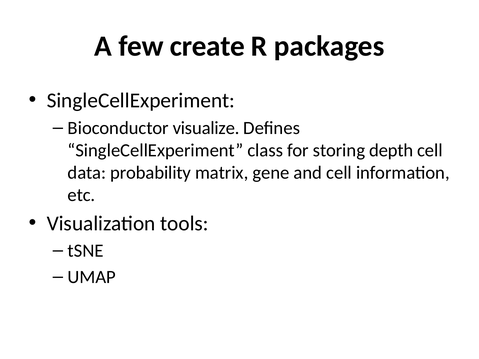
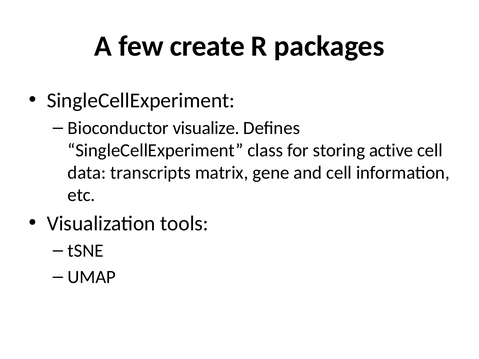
depth: depth -> active
probability: probability -> transcripts
